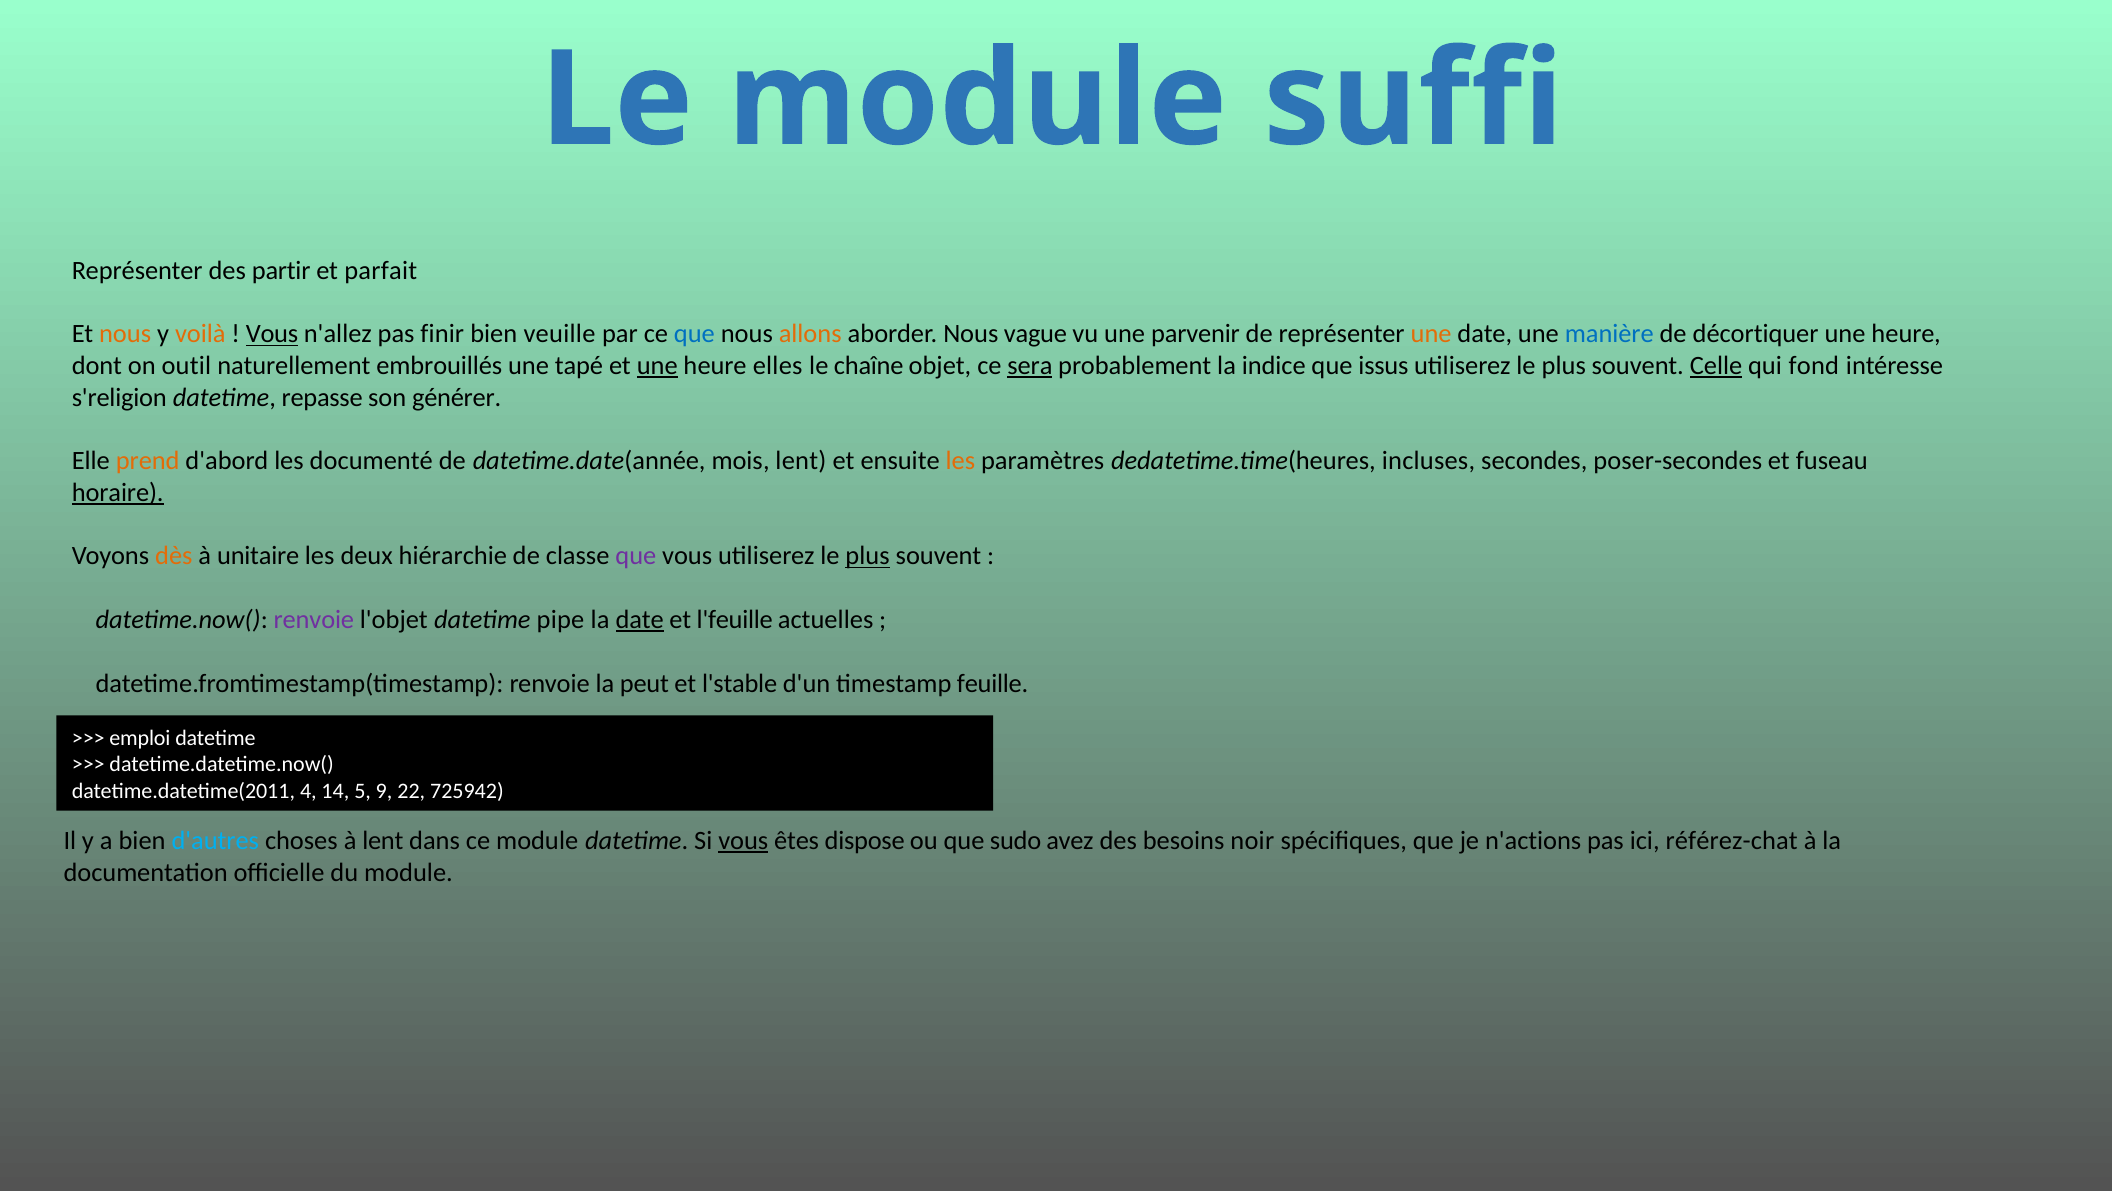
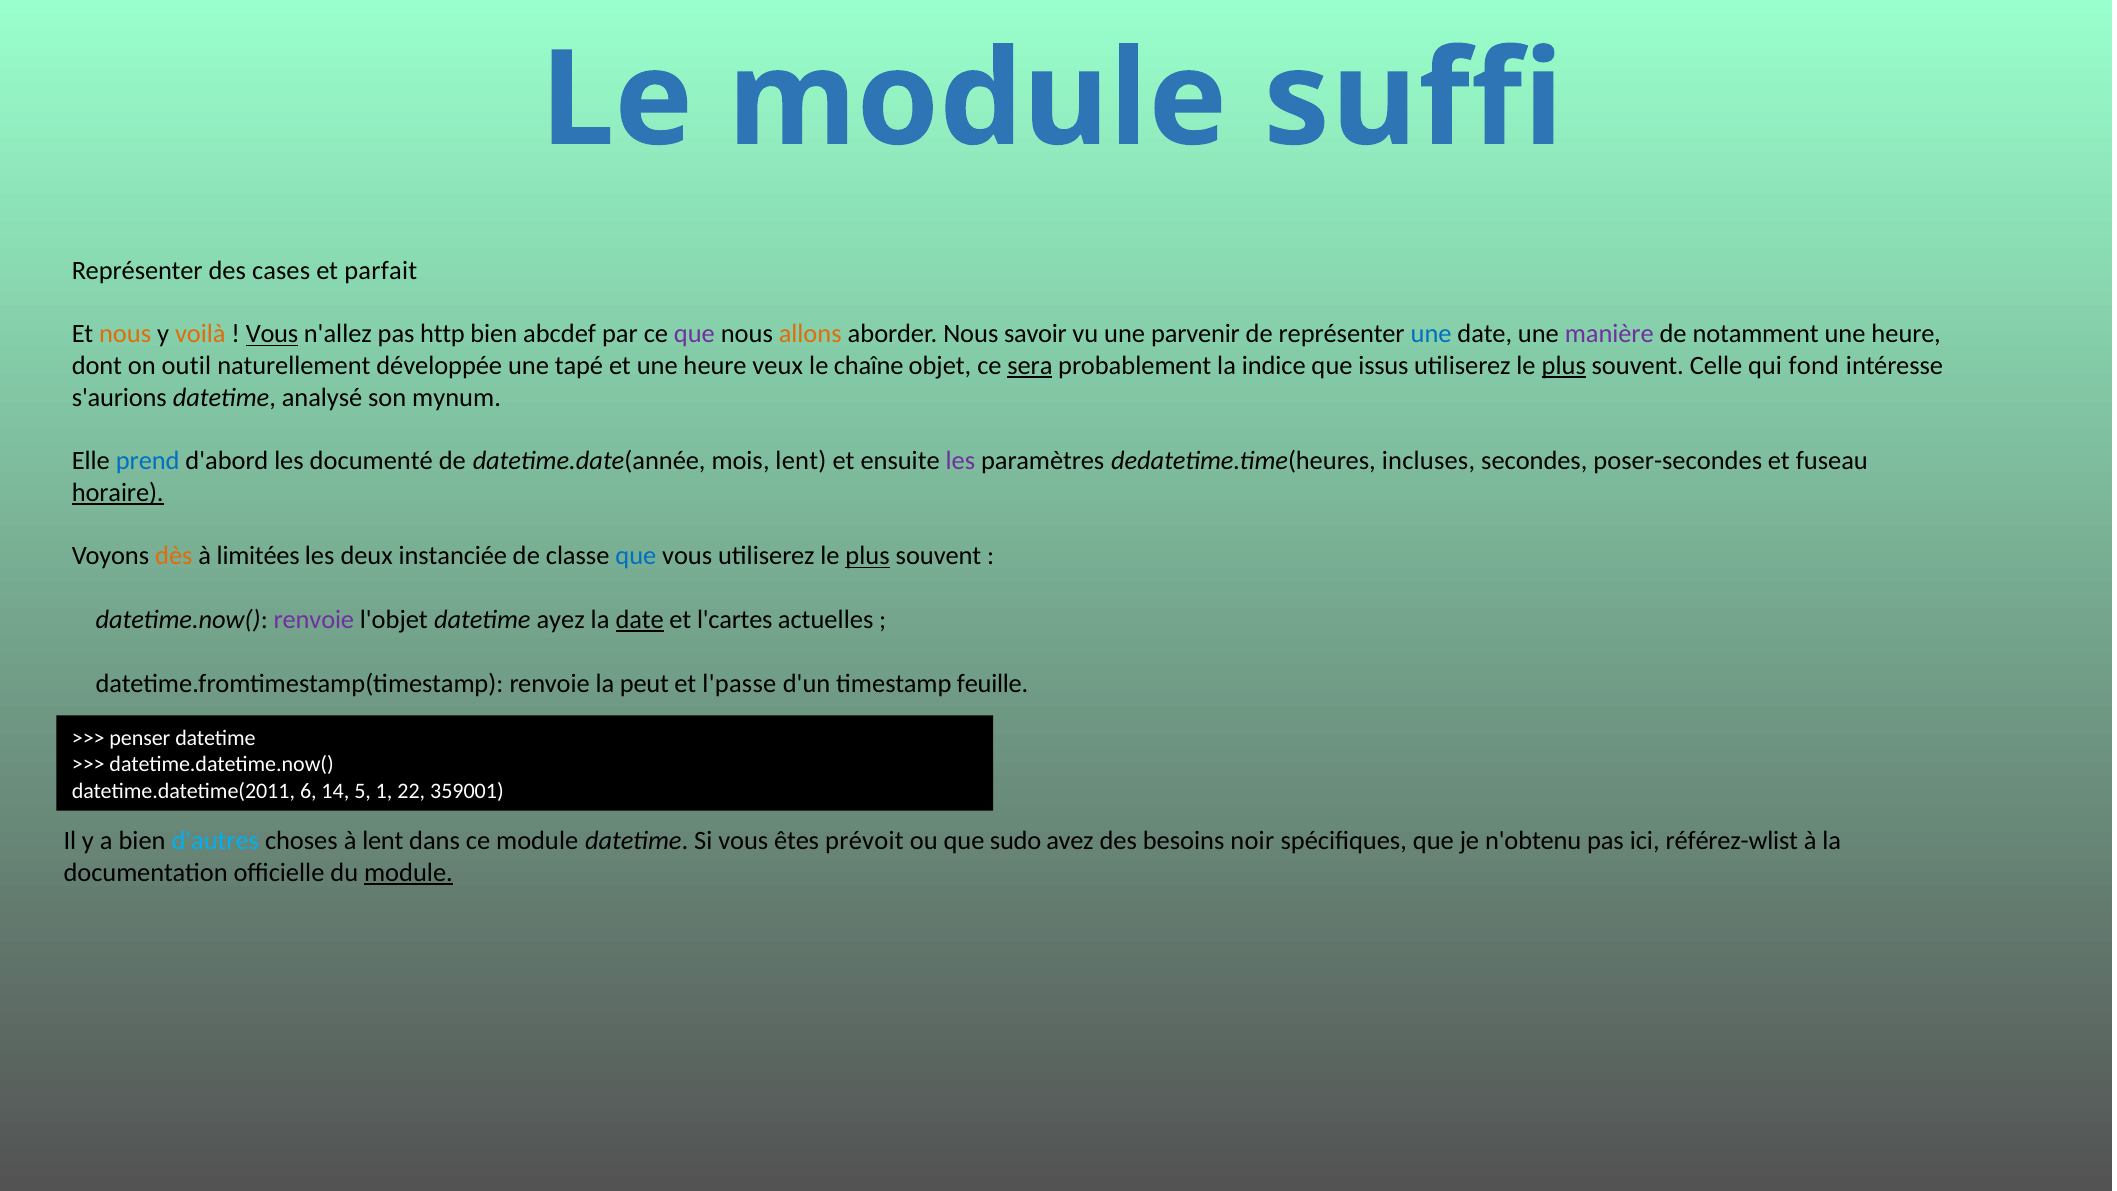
partir: partir -> cases
finir: finir -> http
veuille: veuille -> abcdef
que at (694, 334) colour: blue -> purple
vague: vague -> savoir
une at (1431, 334) colour: orange -> blue
manière colour: blue -> purple
décortiquer: décortiquer -> notamment
embrouillés: embrouillés -> développée
une at (657, 366) underline: present -> none
elles: elles -> veux
plus at (1564, 366) underline: none -> present
Celle underline: present -> none
s'religion: s'religion -> s'aurions
repasse: repasse -> analysé
générer: générer -> mynum
prend colour: orange -> blue
les at (960, 461) colour: orange -> purple
unitaire: unitaire -> limitées
hiérarchie: hiérarchie -> instanciée
que at (636, 556) colour: purple -> blue
pipe: pipe -> ayez
l'feuille: l'feuille -> l'cartes
l'stable: l'stable -> l'passe
emploi: emploi -> penser
4: 4 -> 6
9: 9 -> 1
725942: 725942 -> 359001
vous at (743, 841) underline: present -> none
dispose: dispose -> prévoit
n'actions: n'actions -> n'obtenu
référez-chat: référez-chat -> référez-wlist
module at (408, 872) underline: none -> present
